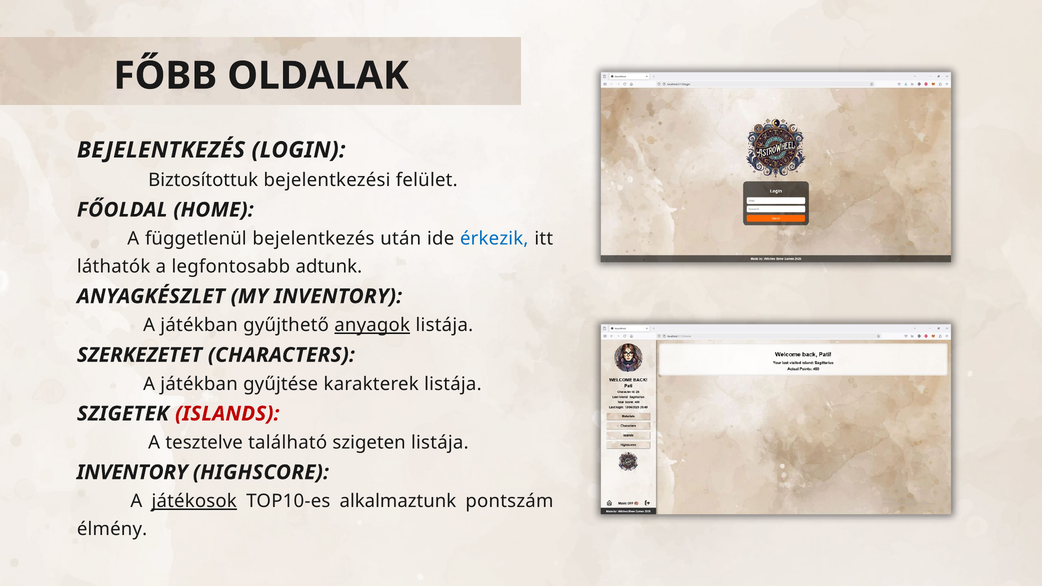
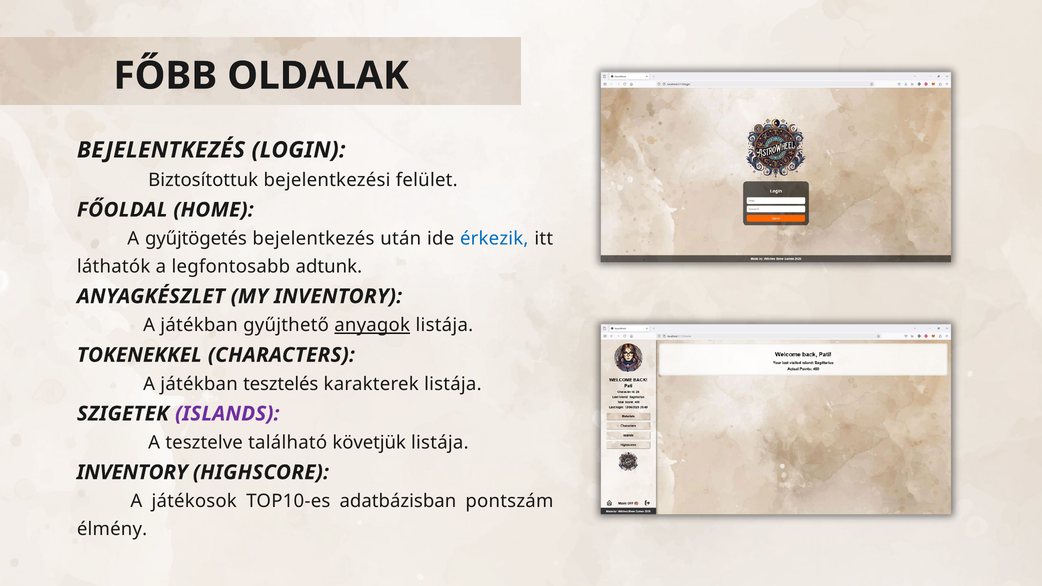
függetlenül: függetlenül -> gyűjtögetés
SZERKEZETET: SZERKEZETET -> TOKENEKKEL
gyűjtése: gyűjtése -> tesztelés
ISLANDS colour: red -> purple
szigeten: szigeten -> követjük
játékosok underline: present -> none
alkalmaztunk: alkalmaztunk -> adatbázisban
